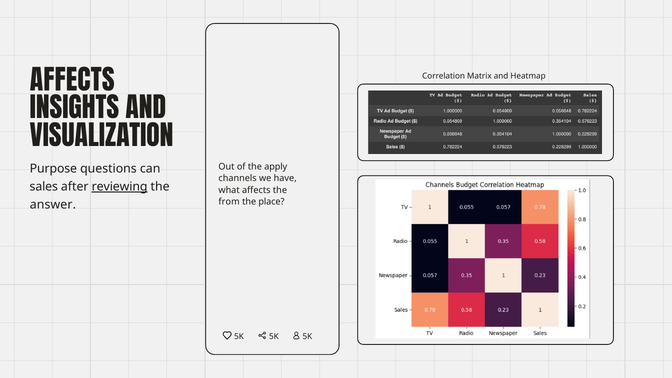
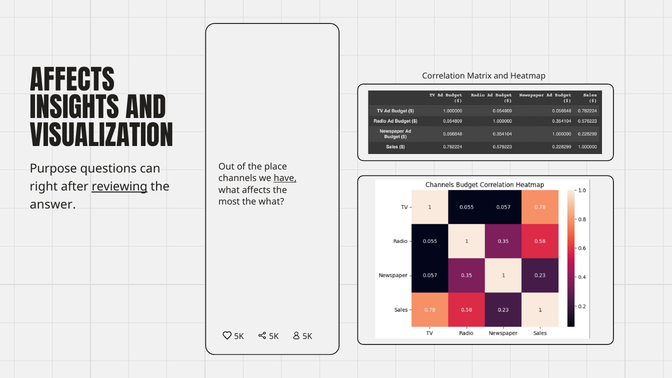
apply: apply -> place
have underline: none -> present
sales: sales -> right
from: from -> most
the place: place -> what
